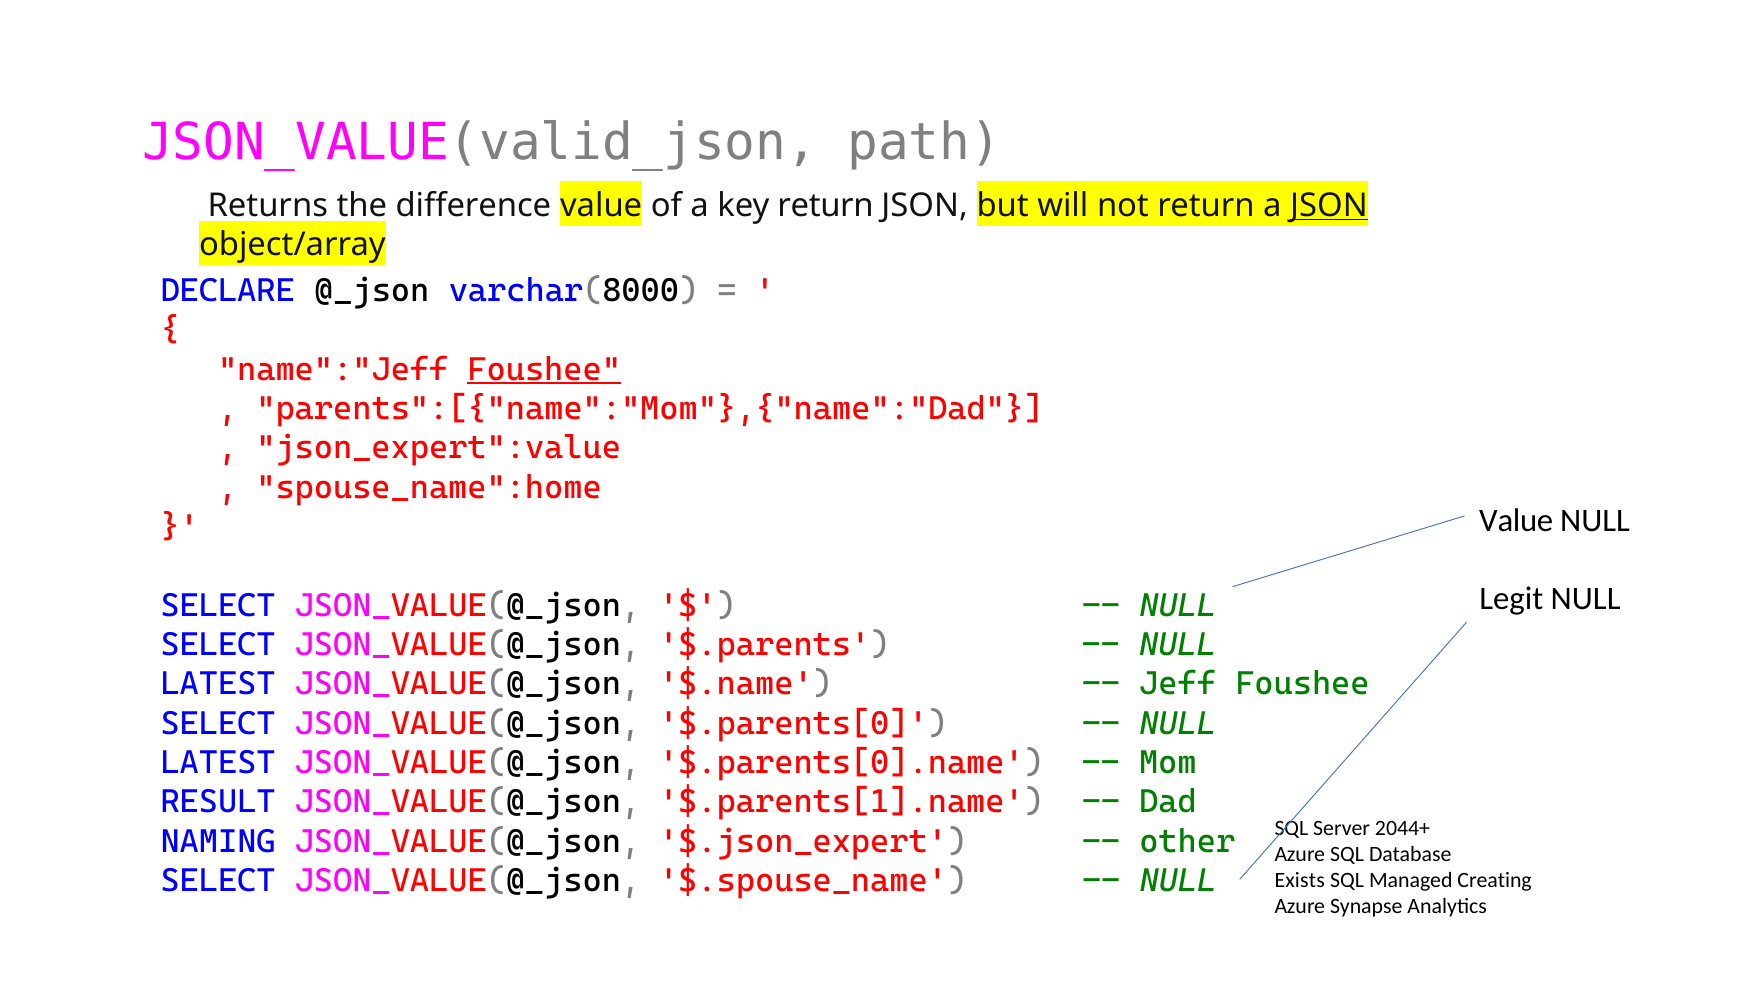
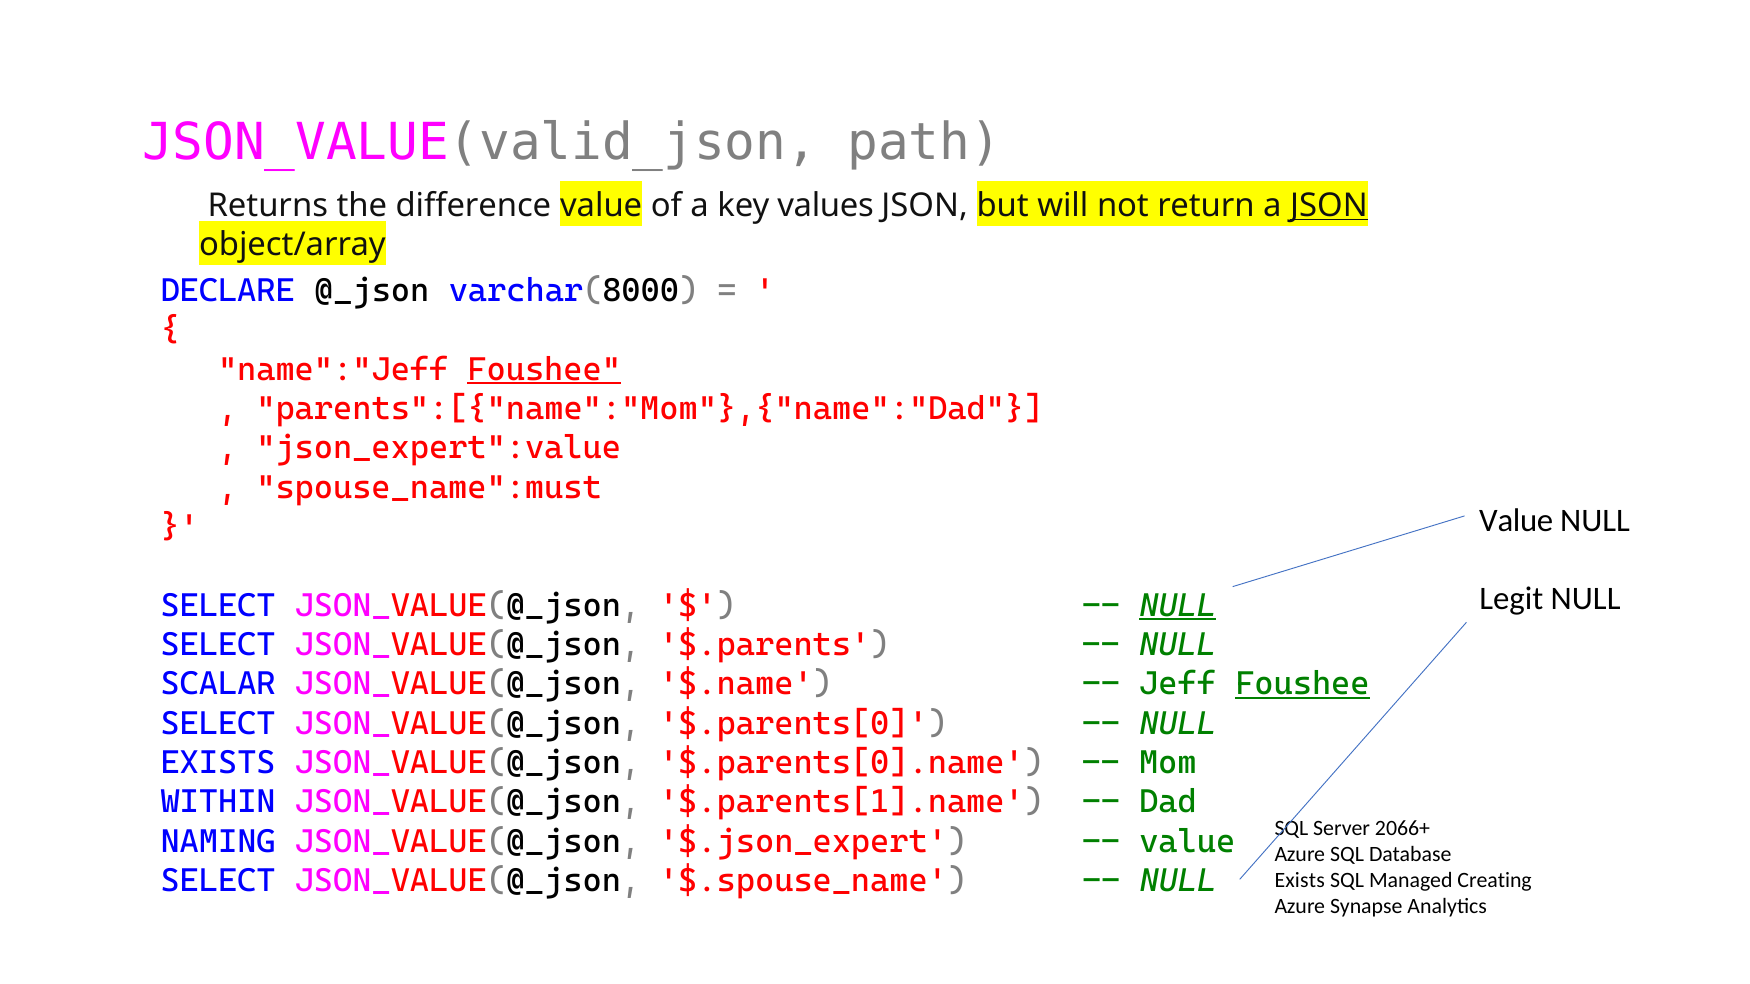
key return: return -> values
spouse_name":home: spouse_name":home -> spouse_name":must
NULL at (1178, 606) underline: none -> present
LATEST at (218, 684): LATEST -> SCALAR
Foushee at (1302, 684) underline: none -> present
LATEST at (218, 763): LATEST -> EXISTS
RESULT: RESULT -> WITHIN
2044+: 2044+ -> 2066+
other at (1187, 842): other -> value
